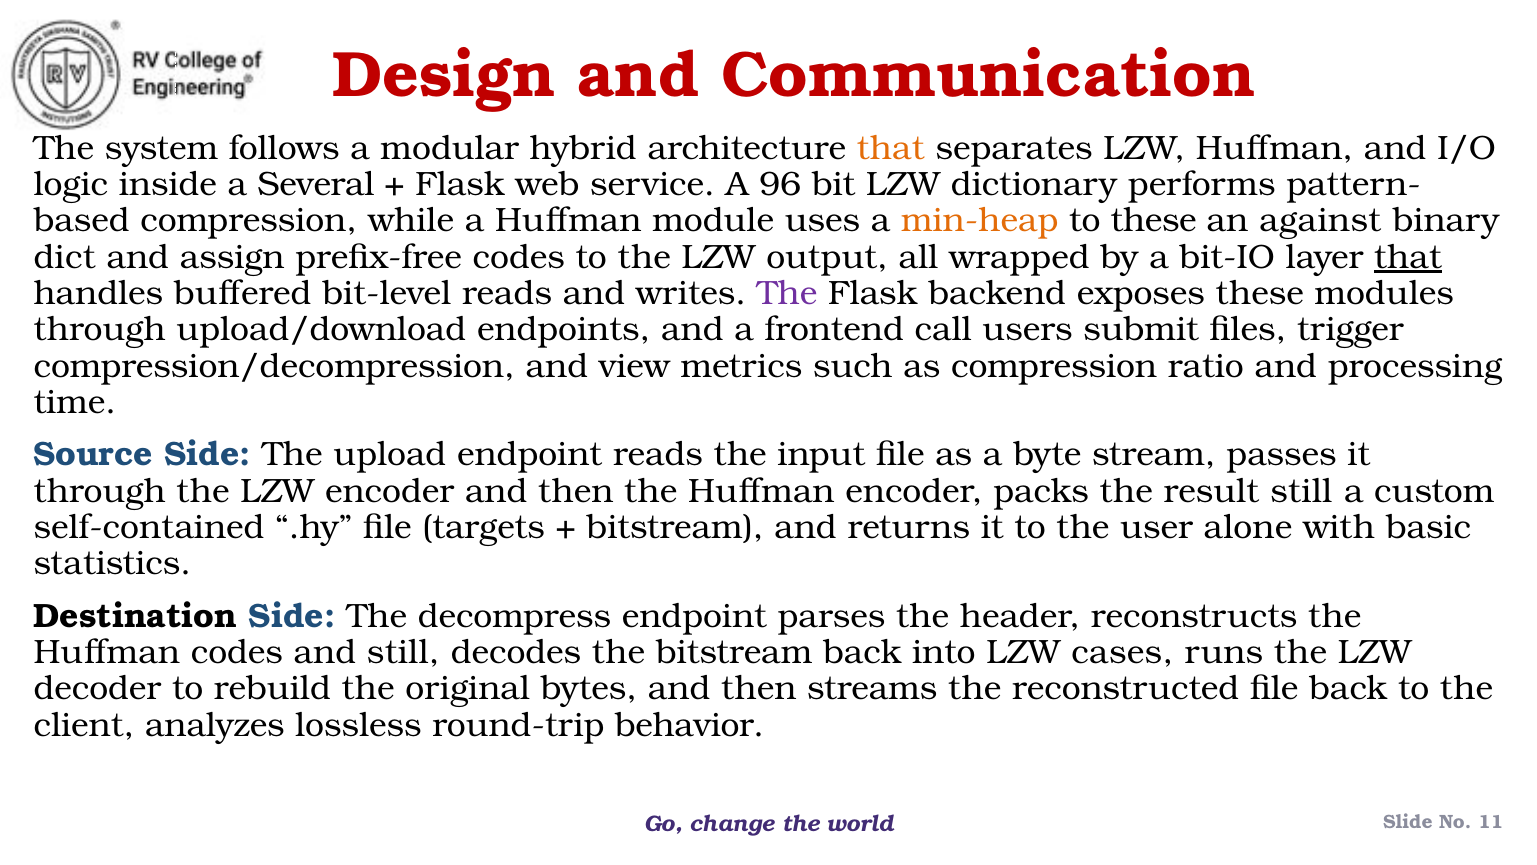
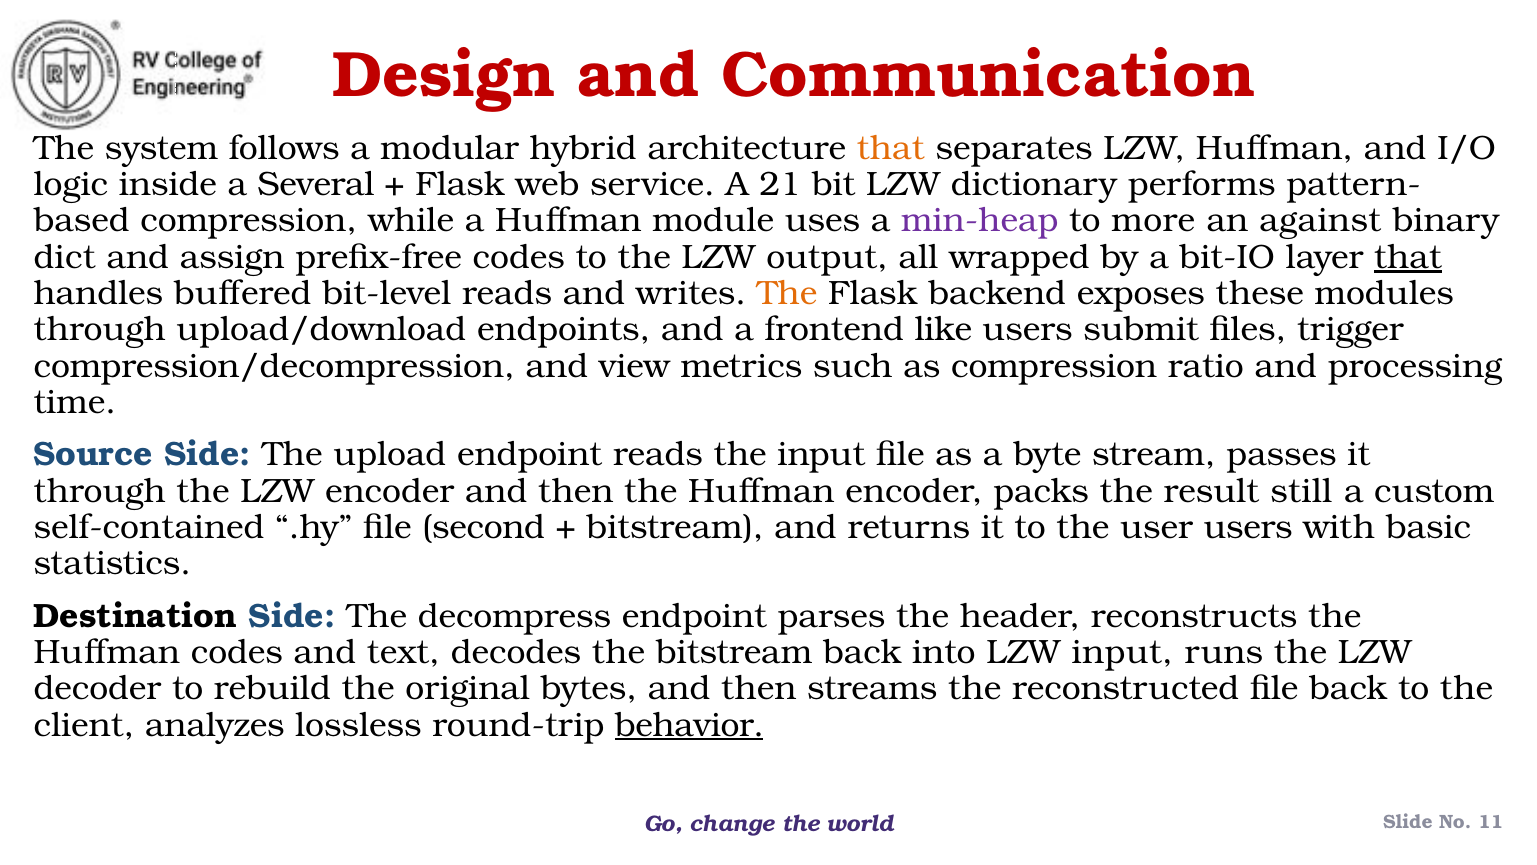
96: 96 -> 21
min-heap colour: orange -> purple
to these: these -> more
The at (787, 293) colour: purple -> orange
call: call -> like
targets: targets -> second
user alone: alone -> users
and still: still -> text
LZW cases: cases -> input
behavior underline: none -> present
